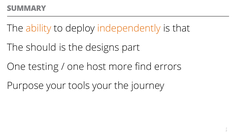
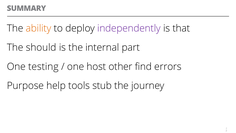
independently colour: orange -> purple
designs: designs -> internal
more: more -> other
Purpose your: your -> help
tools your: your -> stub
